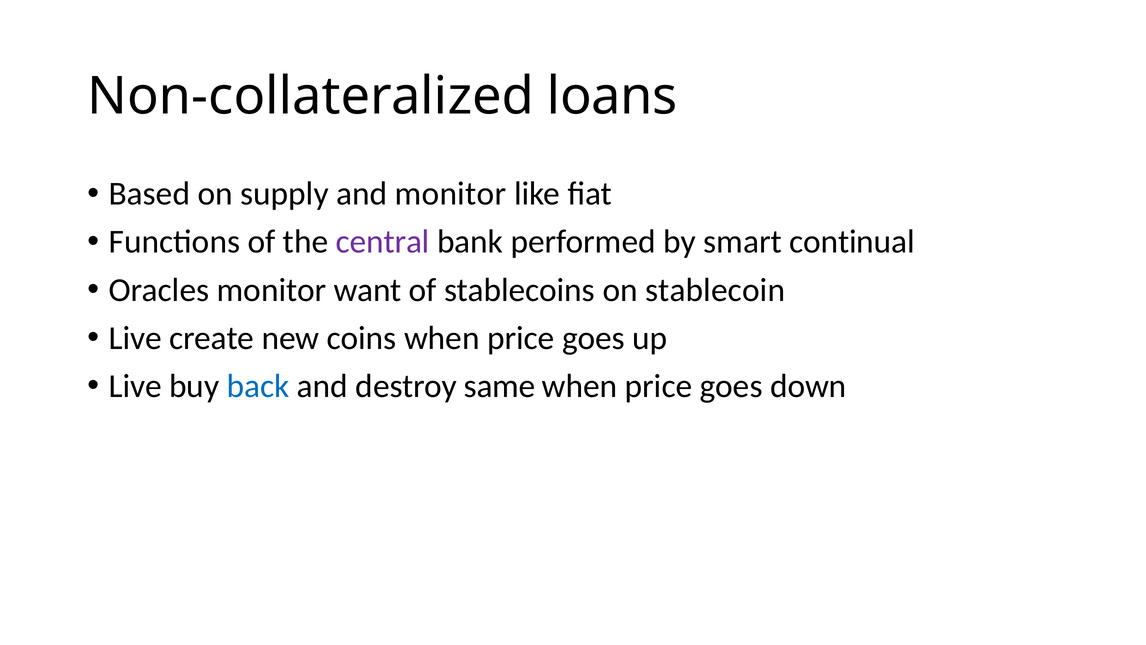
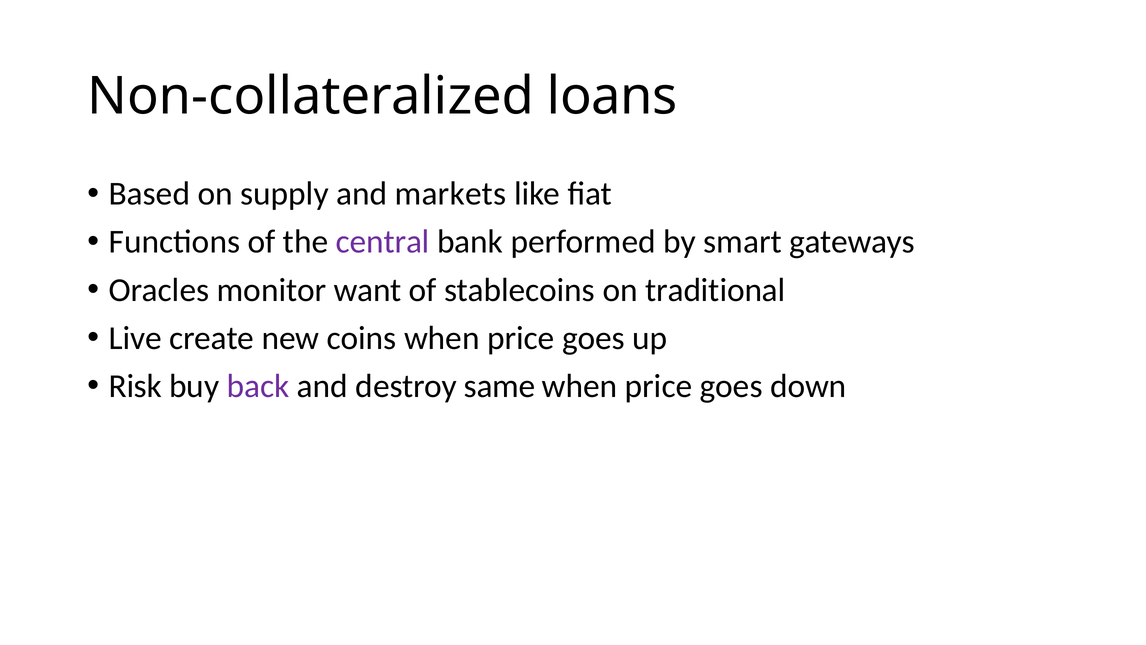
and monitor: monitor -> markets
continual: continual -> gateways
stablecoin: stablecoin -> traditional
Live at (135, 386): Live -> Risk
back colour: blue -> purple
